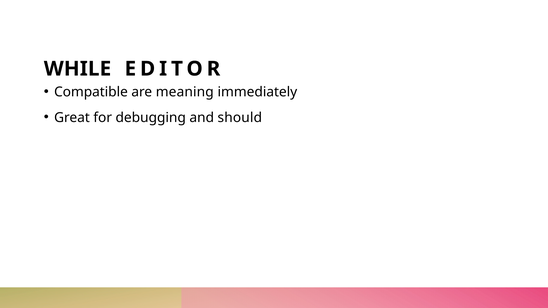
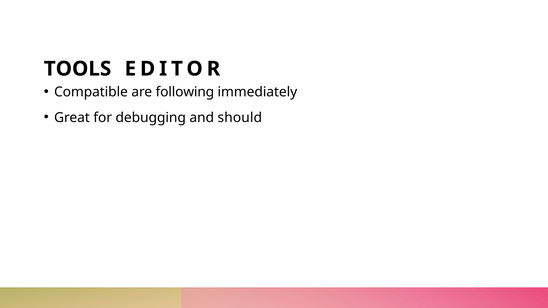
WHILE: WHILE -> TOOLS
meaning: meaning -> following
